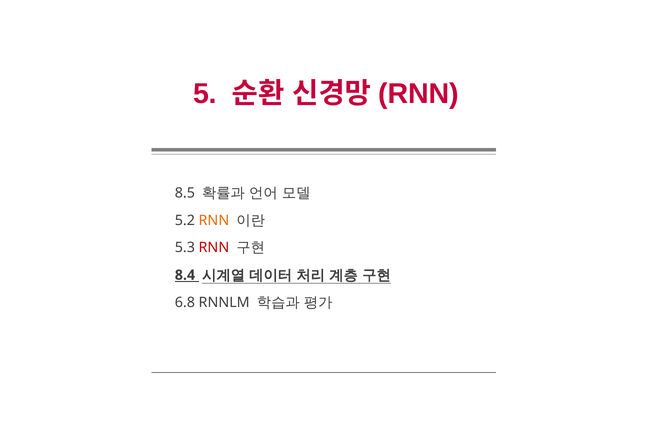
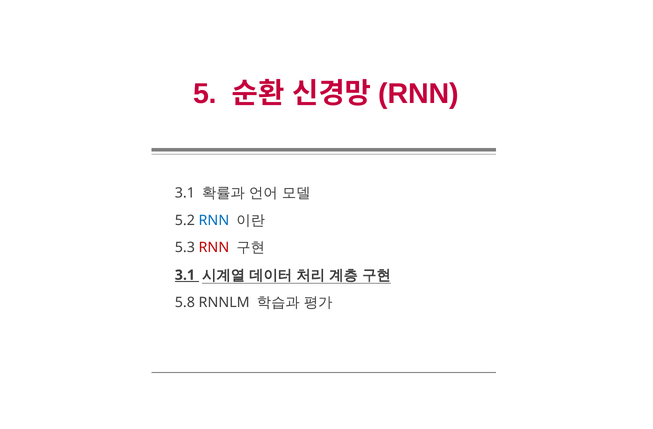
8.5 at (185, 193): 8.5 -> 3.1
RNN at (214, 220) colour: orange -> blue
8.4 at (185, 275): 8.4 -> 3.1
6.8: 6.8 -> 5.8
